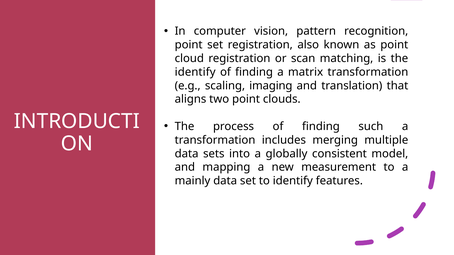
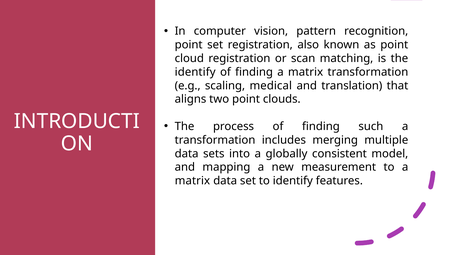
imaging: imaging -> medical
mainly at (192, 181): mainly -> matrix
